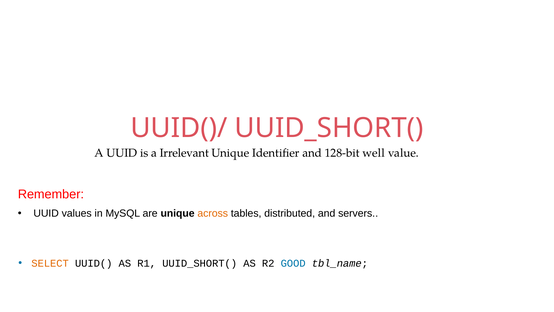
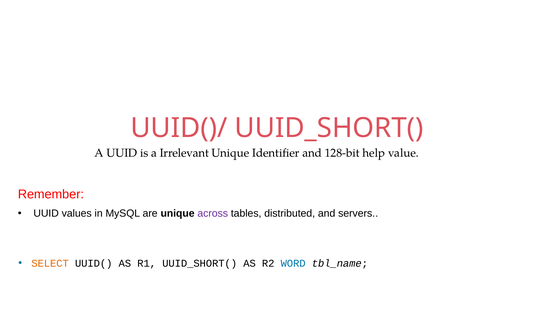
well: well -> help
across colour: orange -> purple
GOOD: GOOD -> WORD
